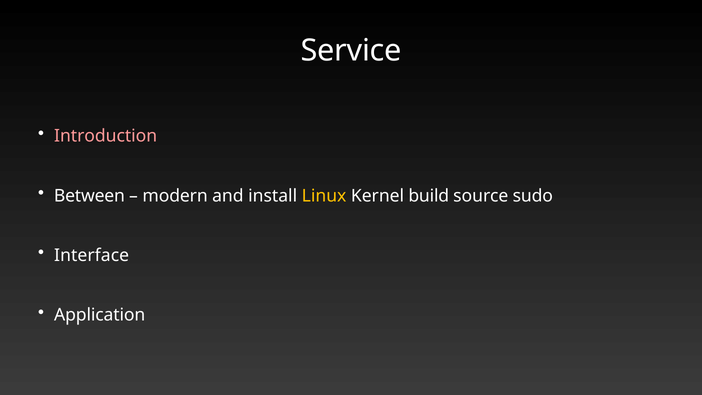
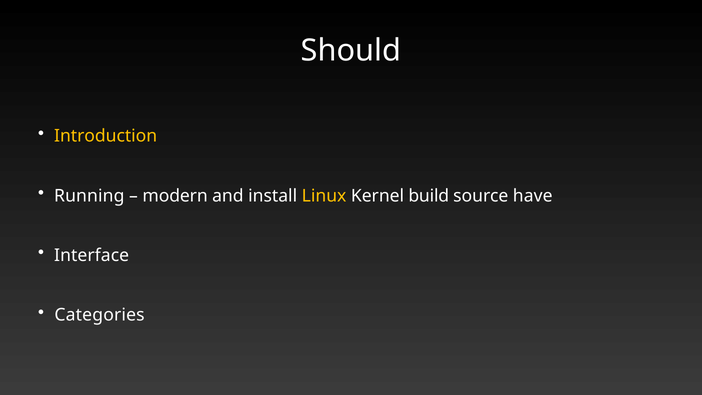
Service: Service -> Should
Introduction colour: pink -> yellow
Between: Between -> Running
sudo: sudo -> have
Application: Application -> Categories
